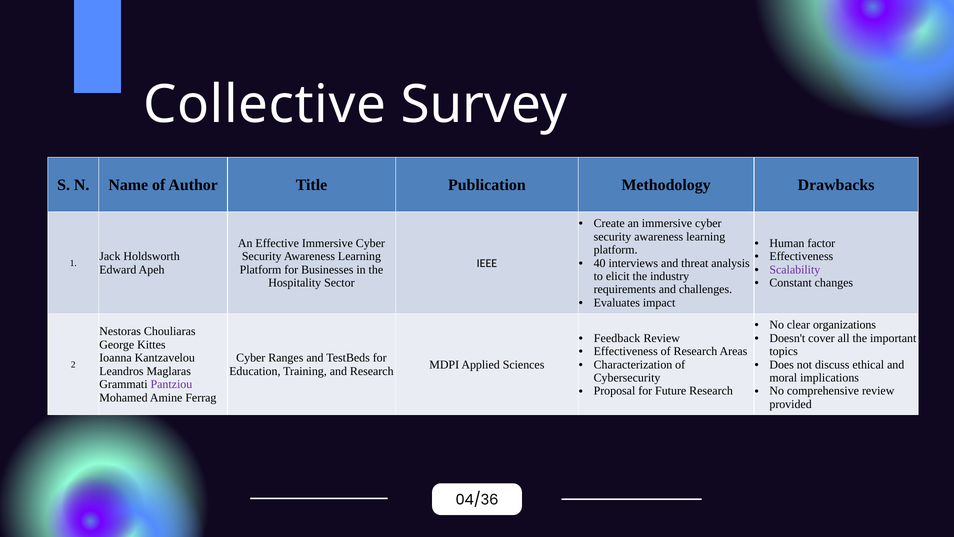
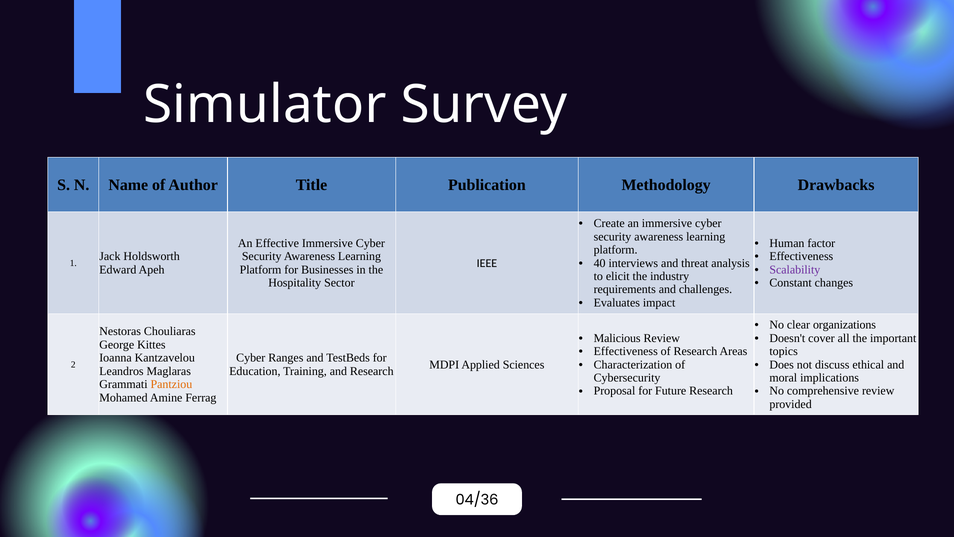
Collective: Collective -> Simulator
Feedback: Feedback -> Malicious
Pantziou colour: purple -> orange
